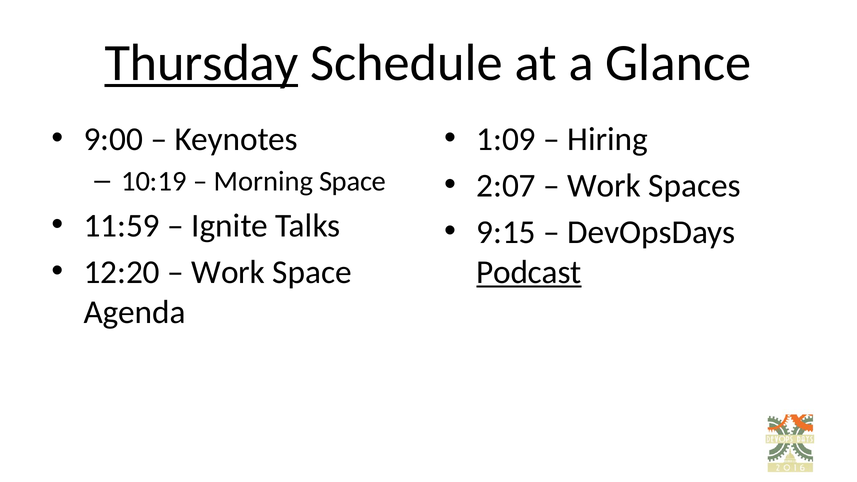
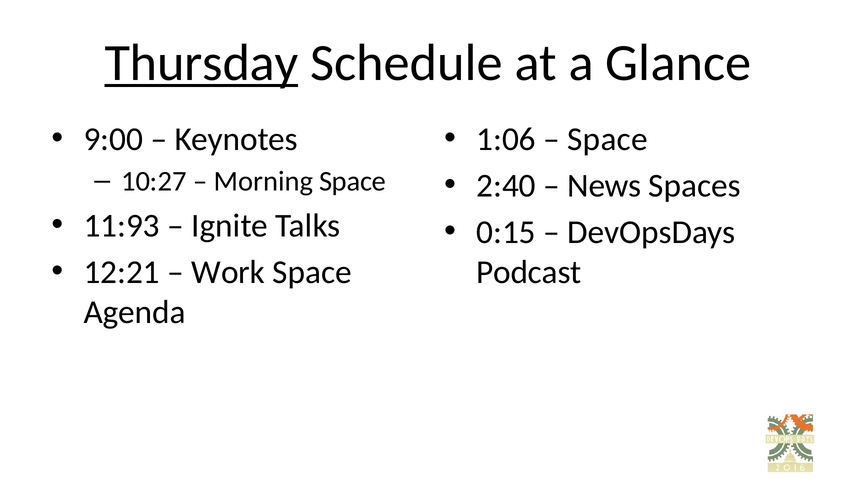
1:09: 1:09 -> 1:06
Hiring at (608, 139): Hiring -> Space
10:19: 10:19 -> 10:27
2:07: 2:07 -> 2:40
Work at (604, 186): Work -> News
11:59: 11:59 -> 11:93
9:15: 9:15 -> 0:15
12:20: 12:20 -> 12:21
Podcast underline: present -> none
